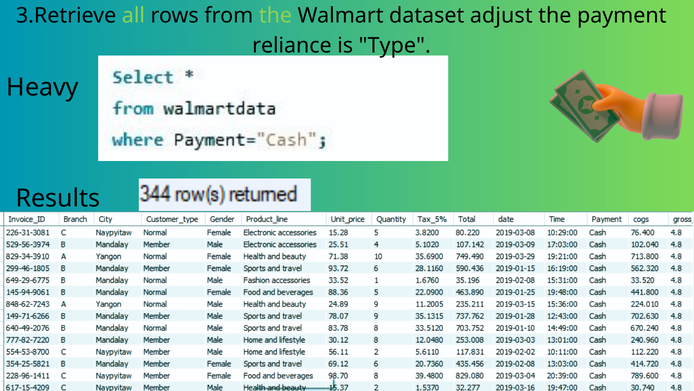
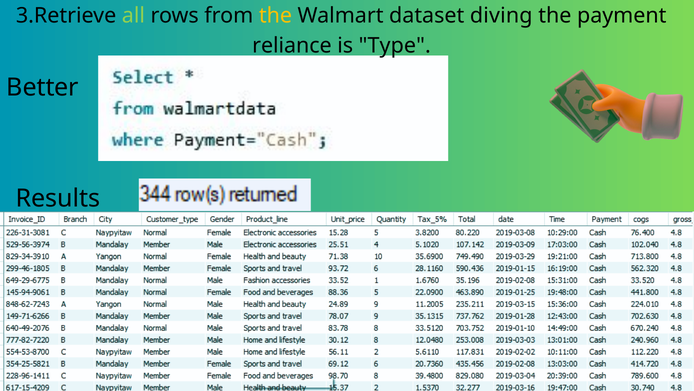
the at (275, 15) colour: light green -> yellow
adjust: adjust -> diving
Heavy: Heavy -> Better
